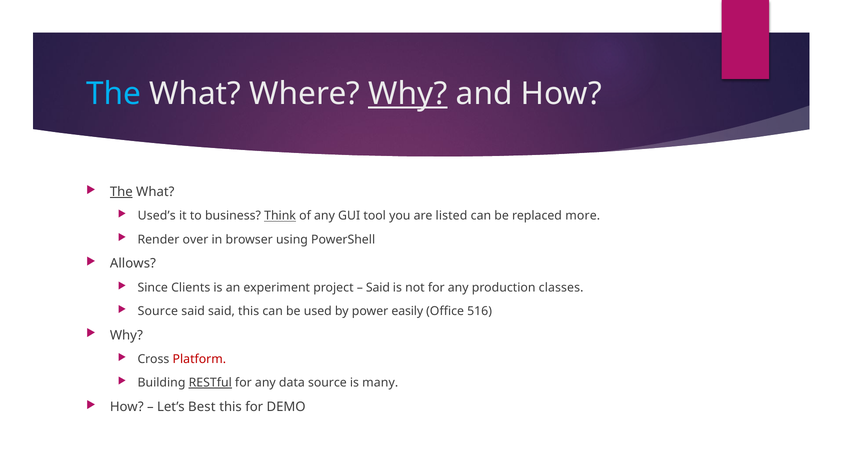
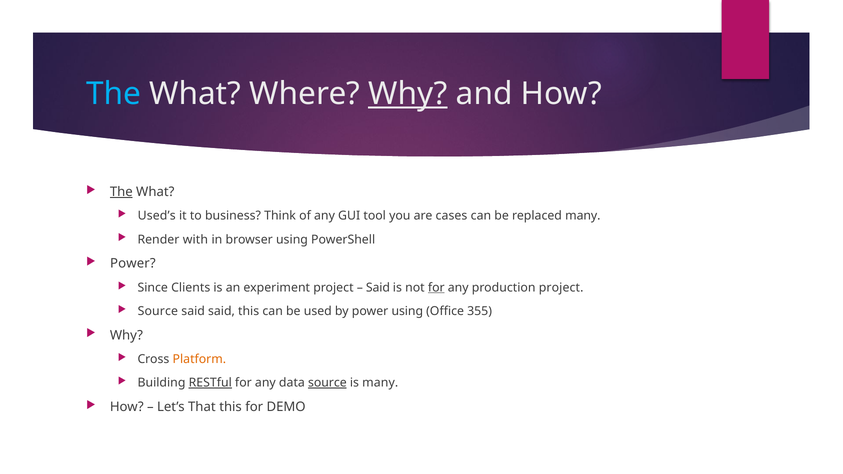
Think underline: present -> none
listed: listed -> cases
replaced more: more -> many
over: over -> with
Allows at (133, 264): Allows -> Power
for at (436, 288) underline: none -> present
production classes: classes -> project
power easily: easily -> using
516: 516 -> 355
Platform colour: red -> orange
source at (327, 383) underline: none -> present
Best: Best -> That
